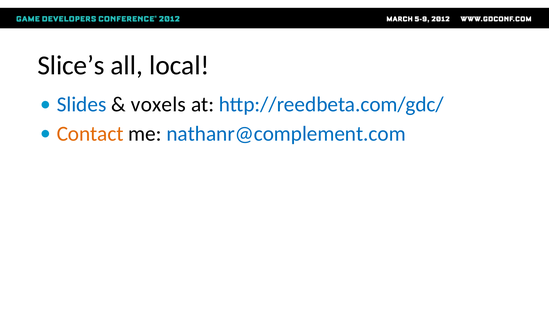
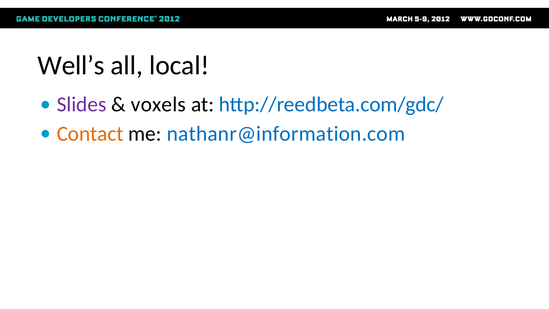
Slice’s: Slice’s -> Well’s
Slides colour: blue -> purple
nathanr@complement.com: nathanr@complement.com -> nathanr@information.com
